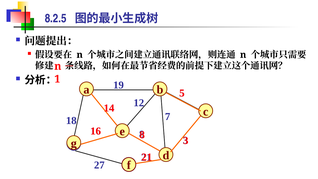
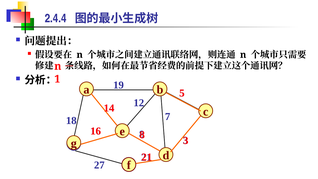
8.2.5: 8.2.5 -> 2.4.4
